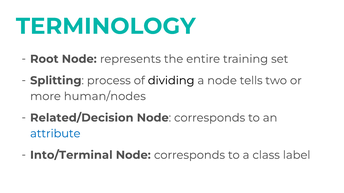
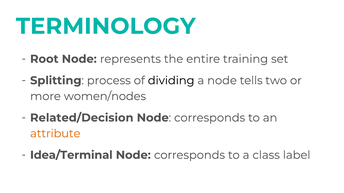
human/nodes: human/nodes -> women/nodes
attribute colour: blue -> orange
Into/Terminal: Into/Terminal -> Idea/Terminal
